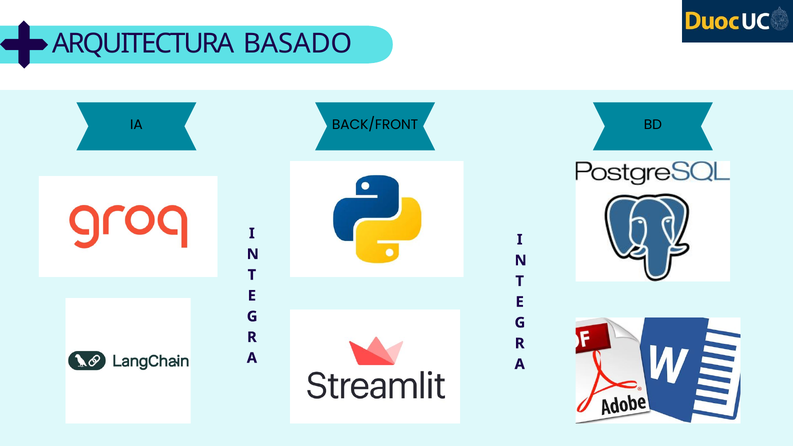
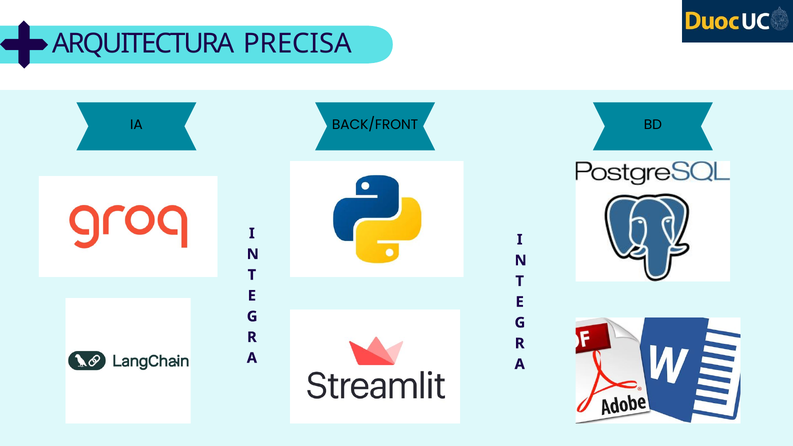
BASADO: BASADO -> PRECISA
